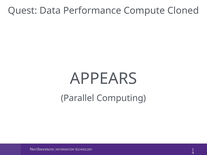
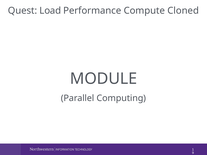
Data: Data -> Load
APPEARS: APPEARS -> MODULE
